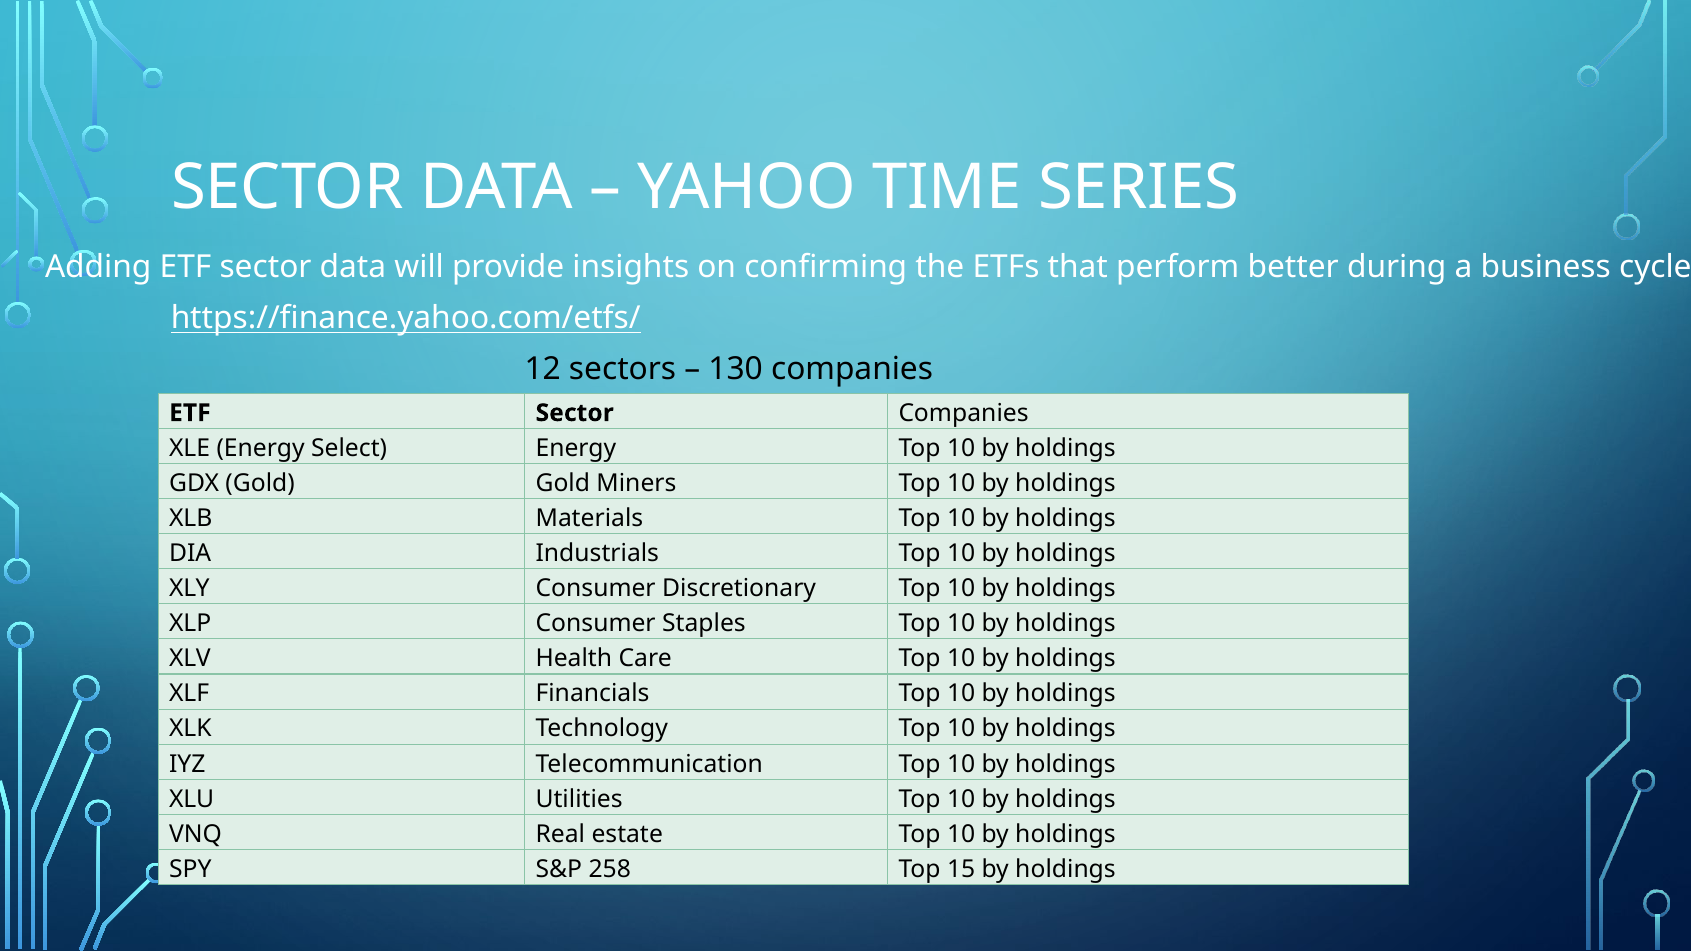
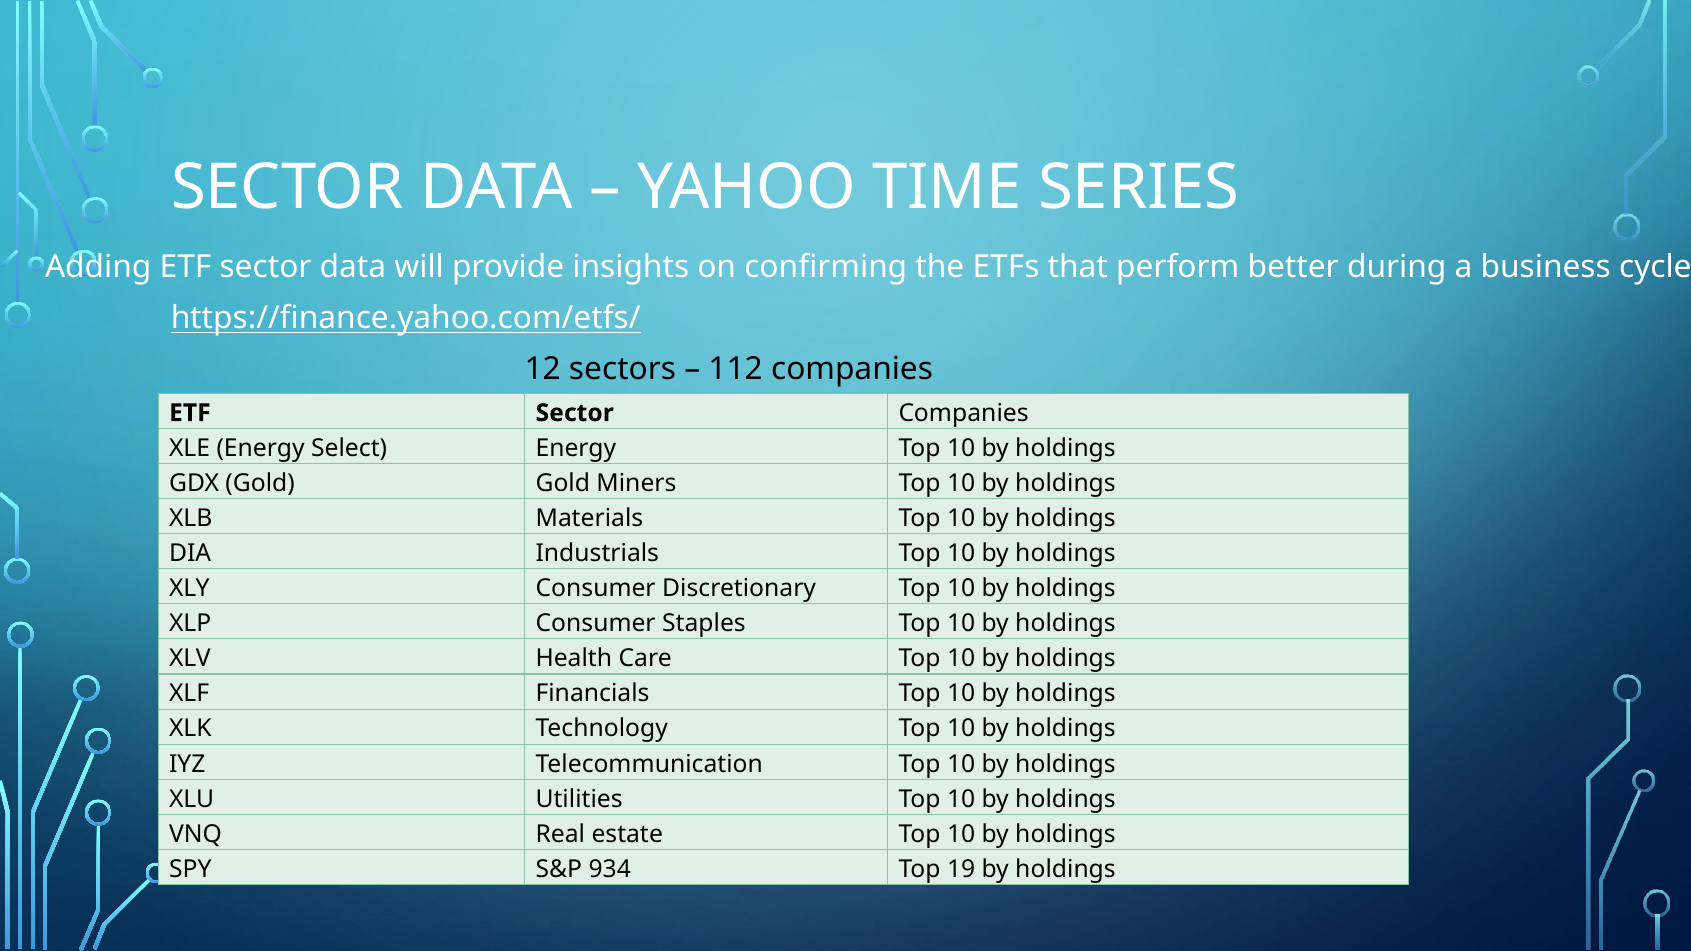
130: 130 -> 112
258: 258 -> 934
15: 15 -> 19
